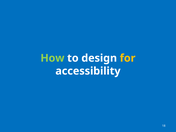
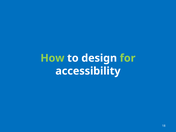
for colour: yellow -> light green
